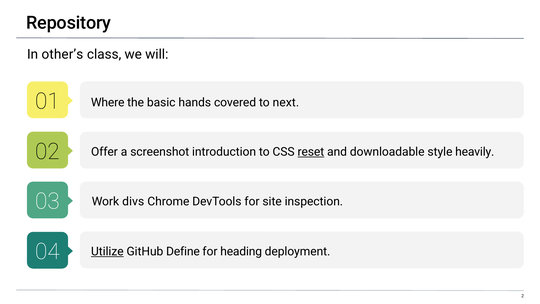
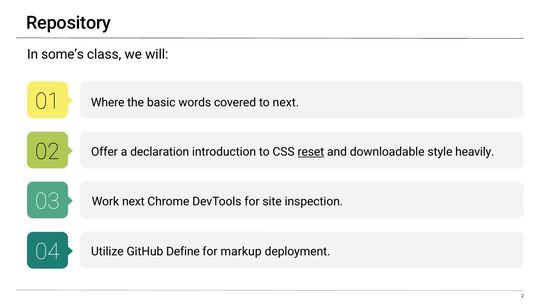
other’s: other’s -> some’s
hands: hands -> words
screenshot: screenshot -> declaration
Work divs: divs -> next
Utilize underline: present -> none
heading: heading -> markup
